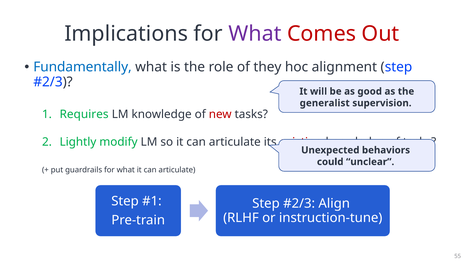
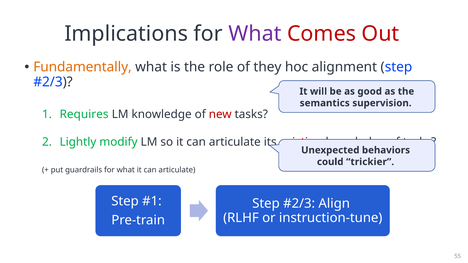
Fundamentally colour: blue -> orange
generalist: generalist -> semantics
unclear: unclear -> trickier
